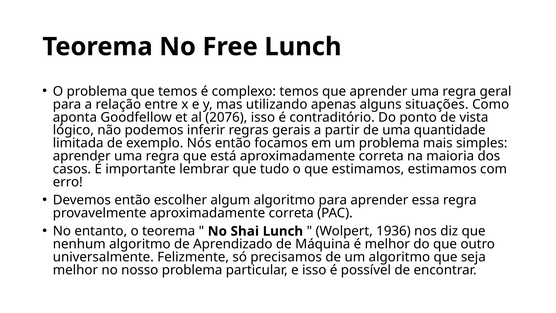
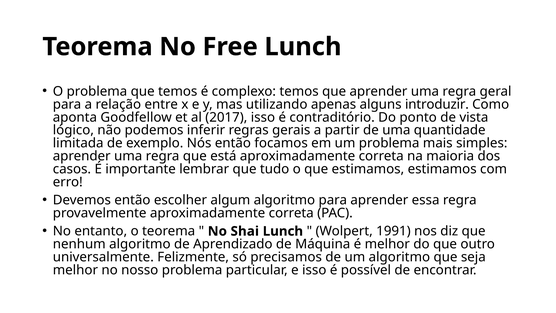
situações: situações -> introduzir
2076: 2076 -> 2017
1936: 1936 -> 1991
